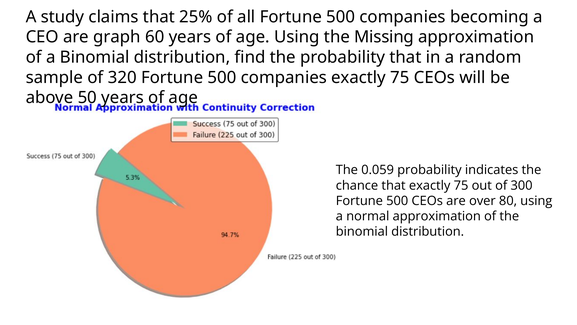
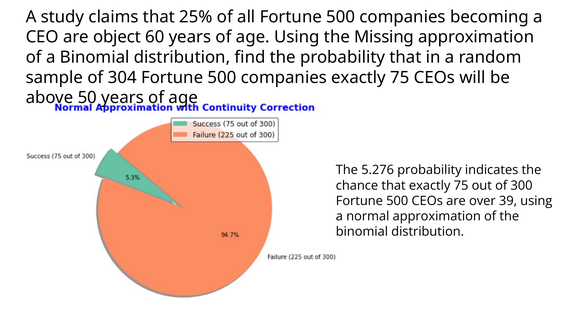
graph: graph -> object
320: 320 -> 304
0.059: 0.059 -> 5.276
80: 80 -> 39
